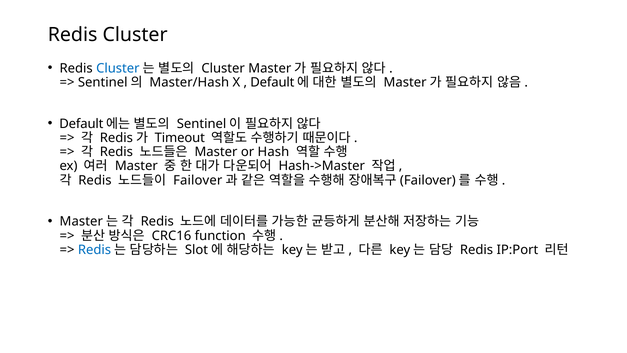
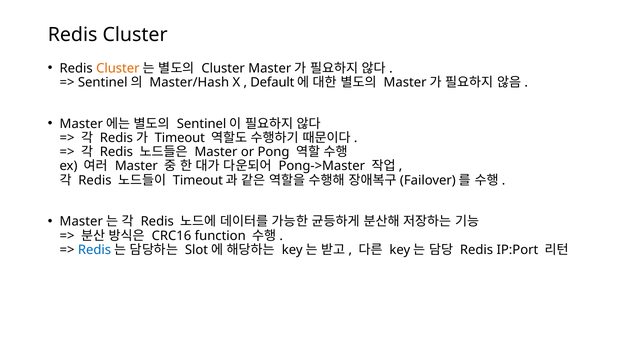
Cluster at (118, 68) colour: blue -> orange
Default at (81, 124): Default -> Master
Hash: Hash -> Pong
Hash->Master: Hash->Master -> Pong->Master
Failover at (198, 180): Failover -> Timeout
